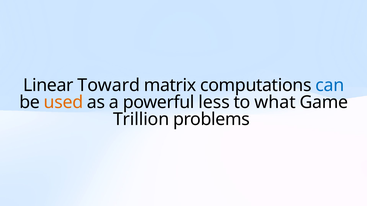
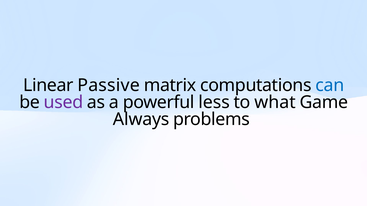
Toward: Toward -> Passive
used colour: orange -> purple
Trillion: Trillion -> Always
